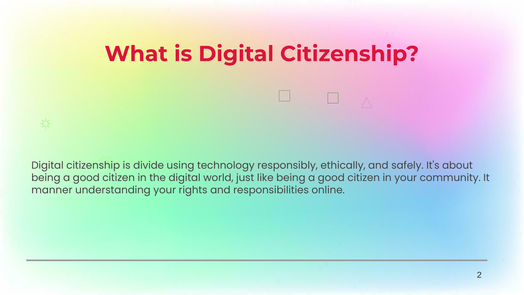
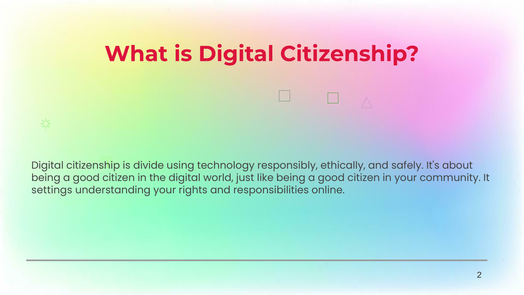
manner: manner -> settings
